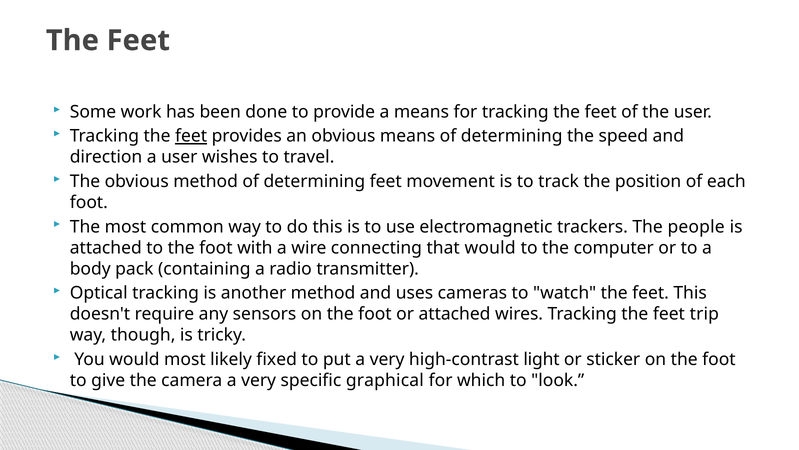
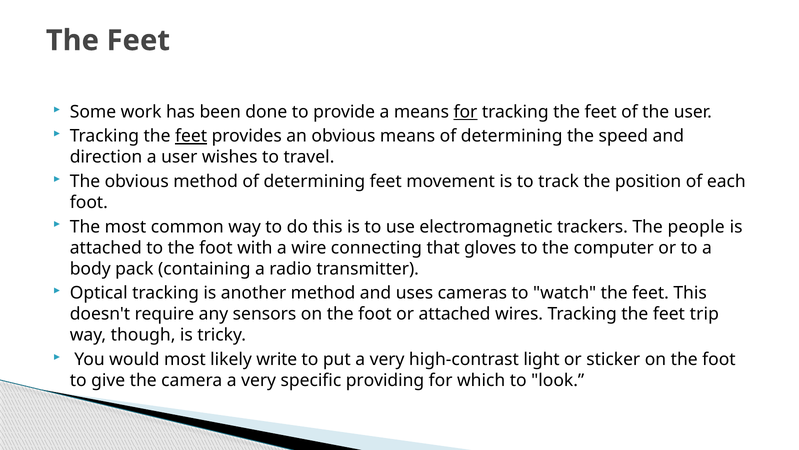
for at (465, 112) underline: none -> present
that would: would -> gloves
fixed: fixed -> write
graphical: graphical -> providing
